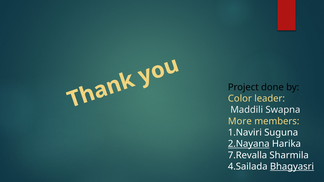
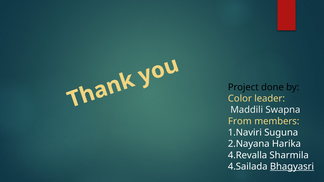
More: More -> From
2.Nayana underline: present -> none
7.Revalla: 7.Revalla -> 4.Revalla
